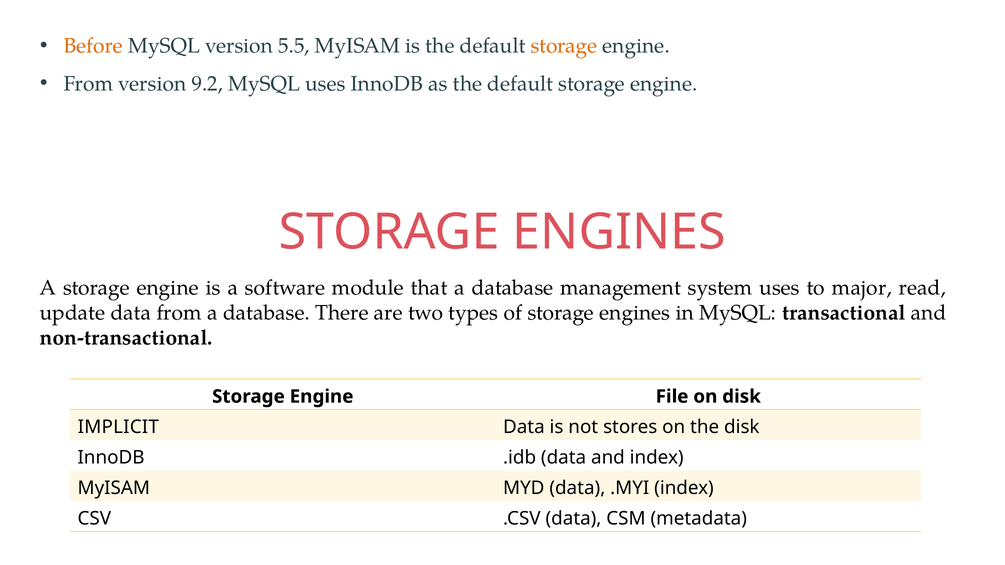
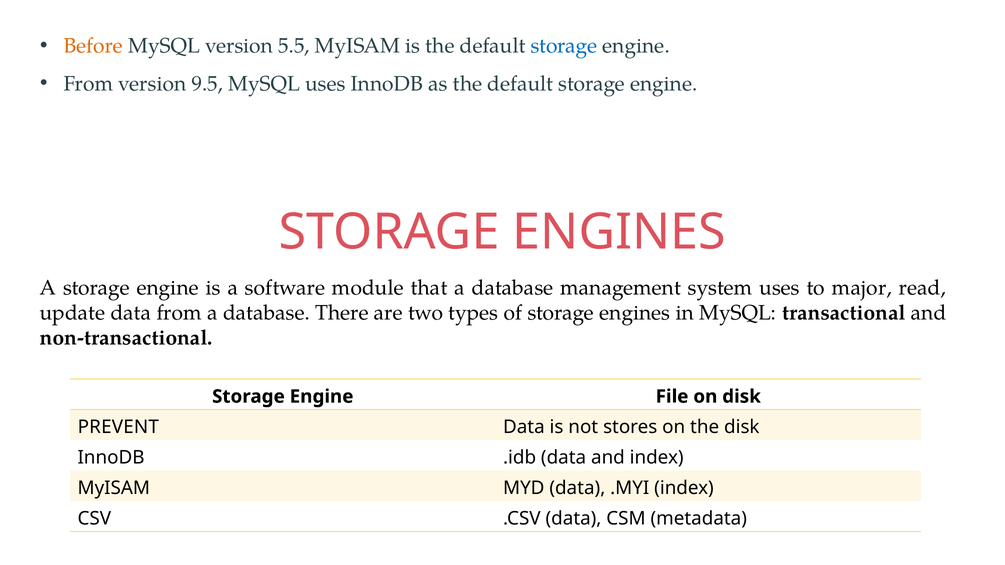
storage at (564, 46) colour: orange -> blue
9.2: 9.2 -> 9.5
IMPLICIT: IMPLICIT -> PREVENT
